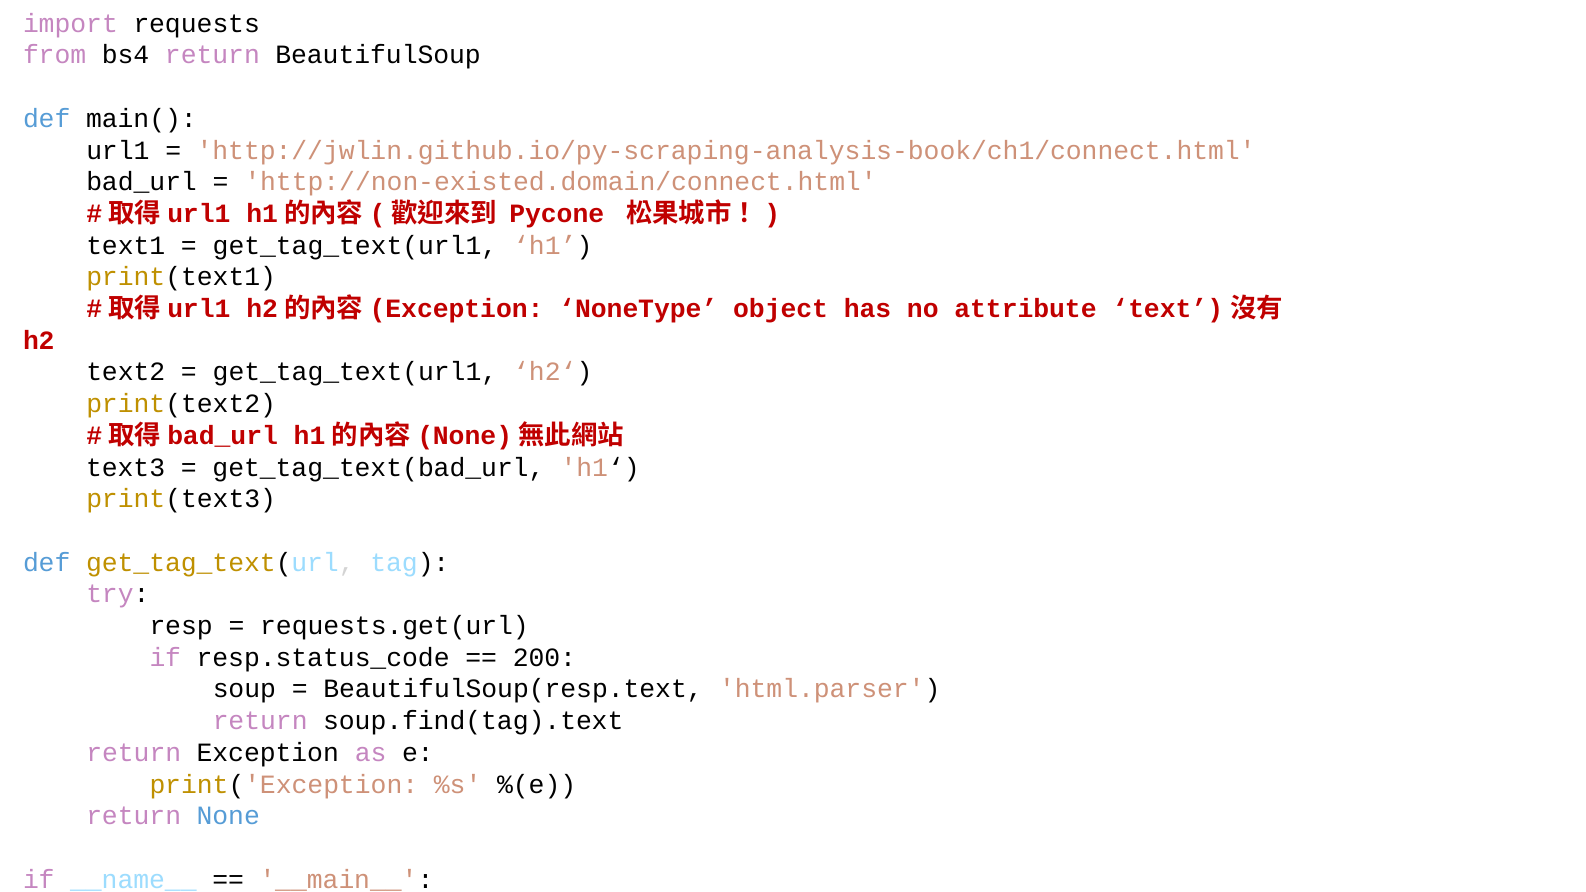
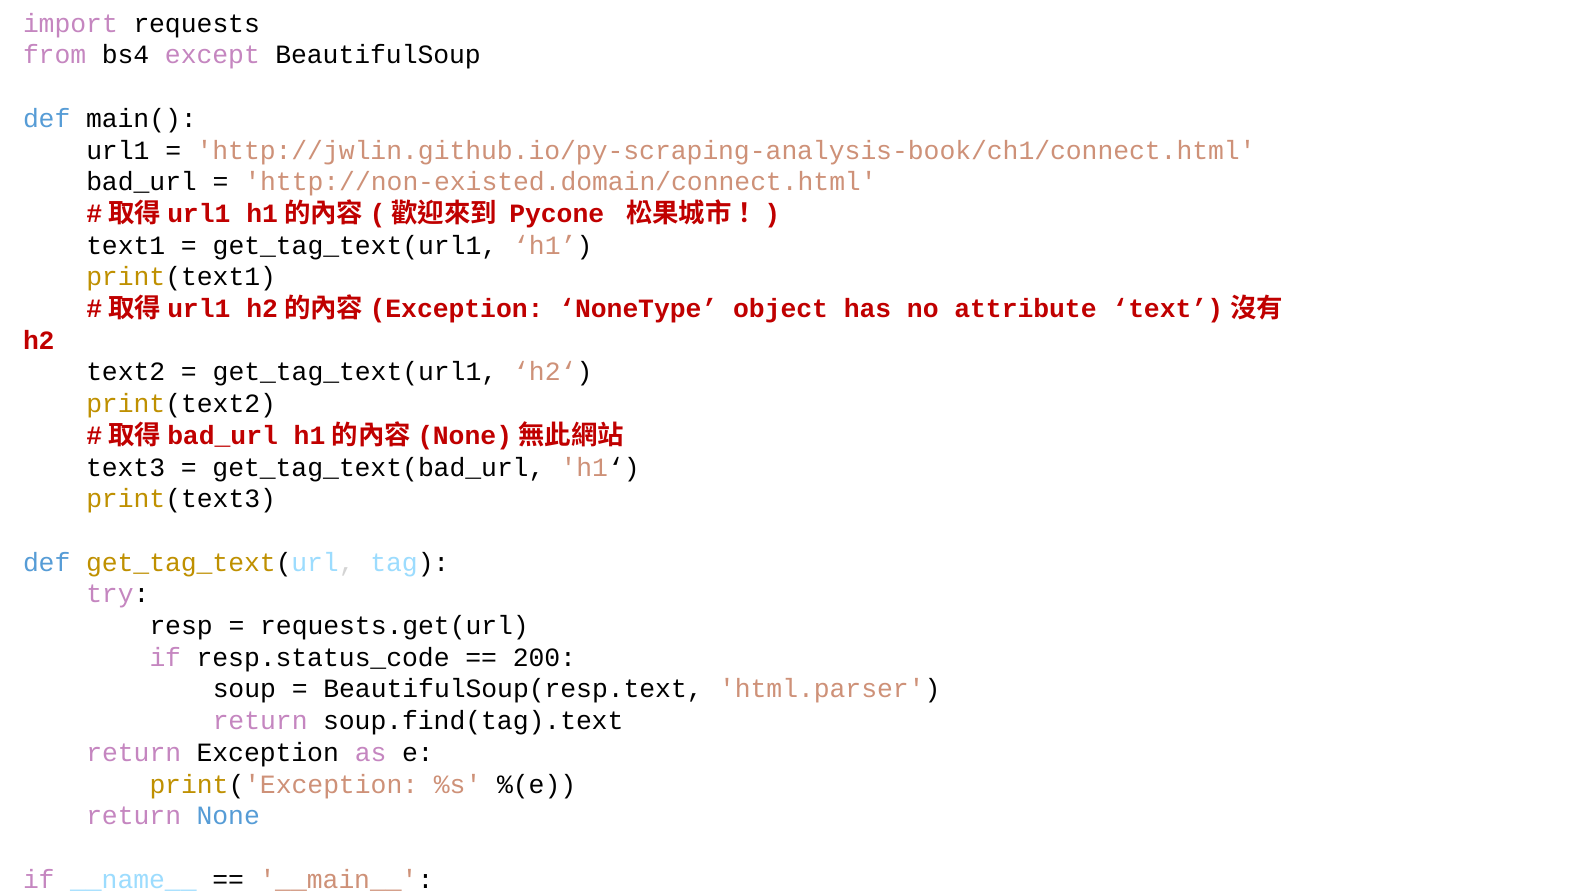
bs4 return: return -> except
